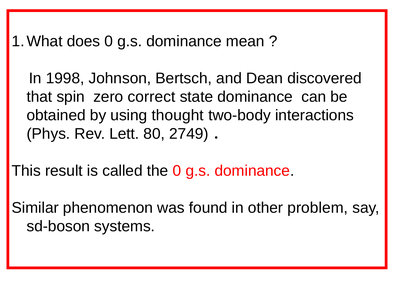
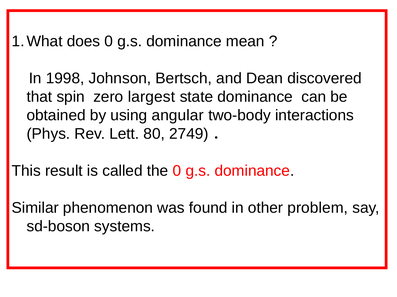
correct: correct -> largest
thought: thought -> angular
